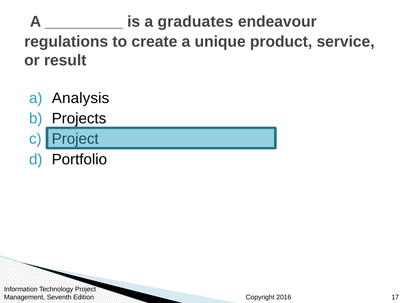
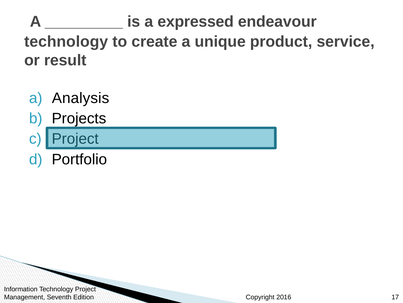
graduates: graduates -> expressed
regulations at (66, 41): regulations -> technology
